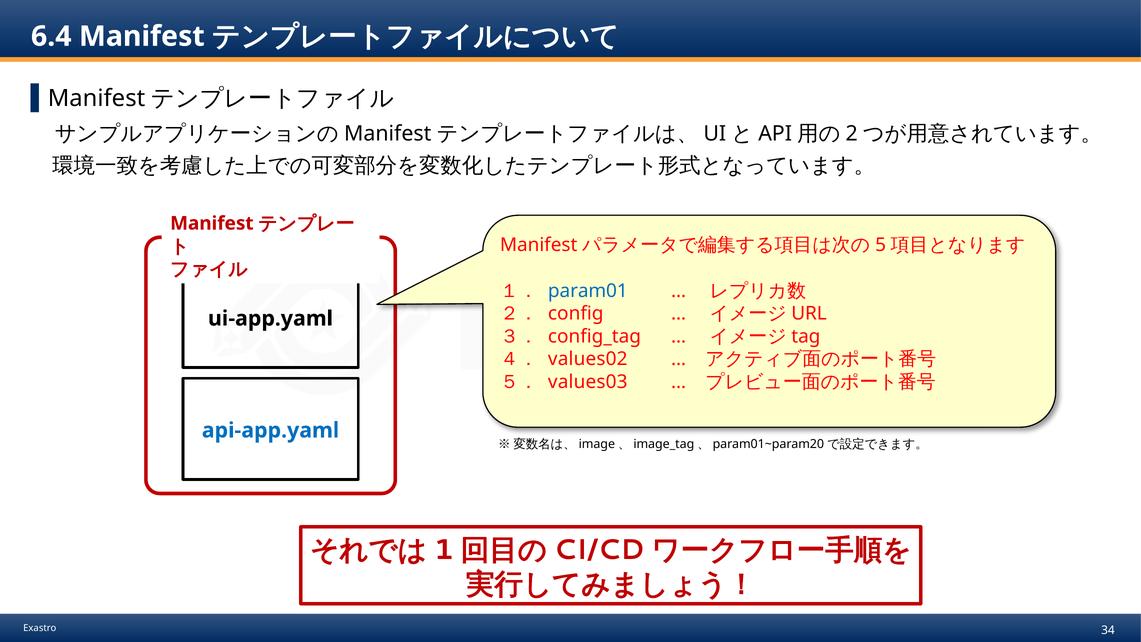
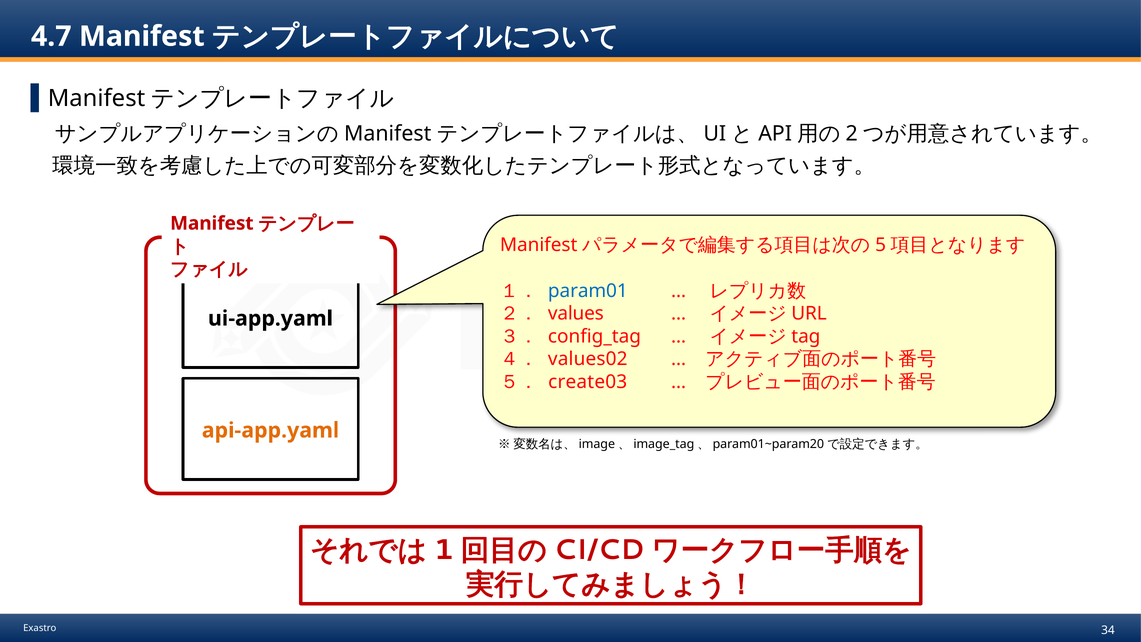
6.4: 6.4 -> 4.7
config: config -> values
values03: values03 -> create03
api-app.yaml colour: blue -> orange
